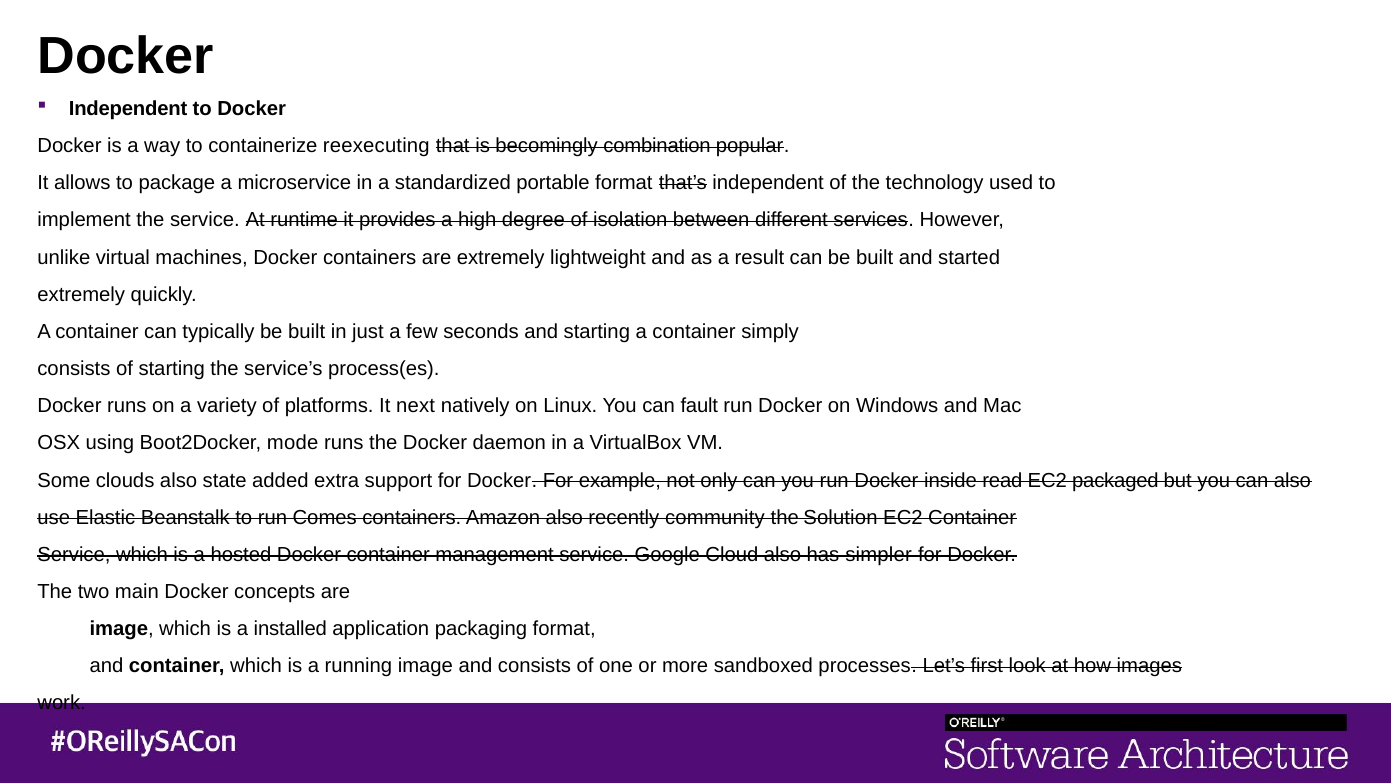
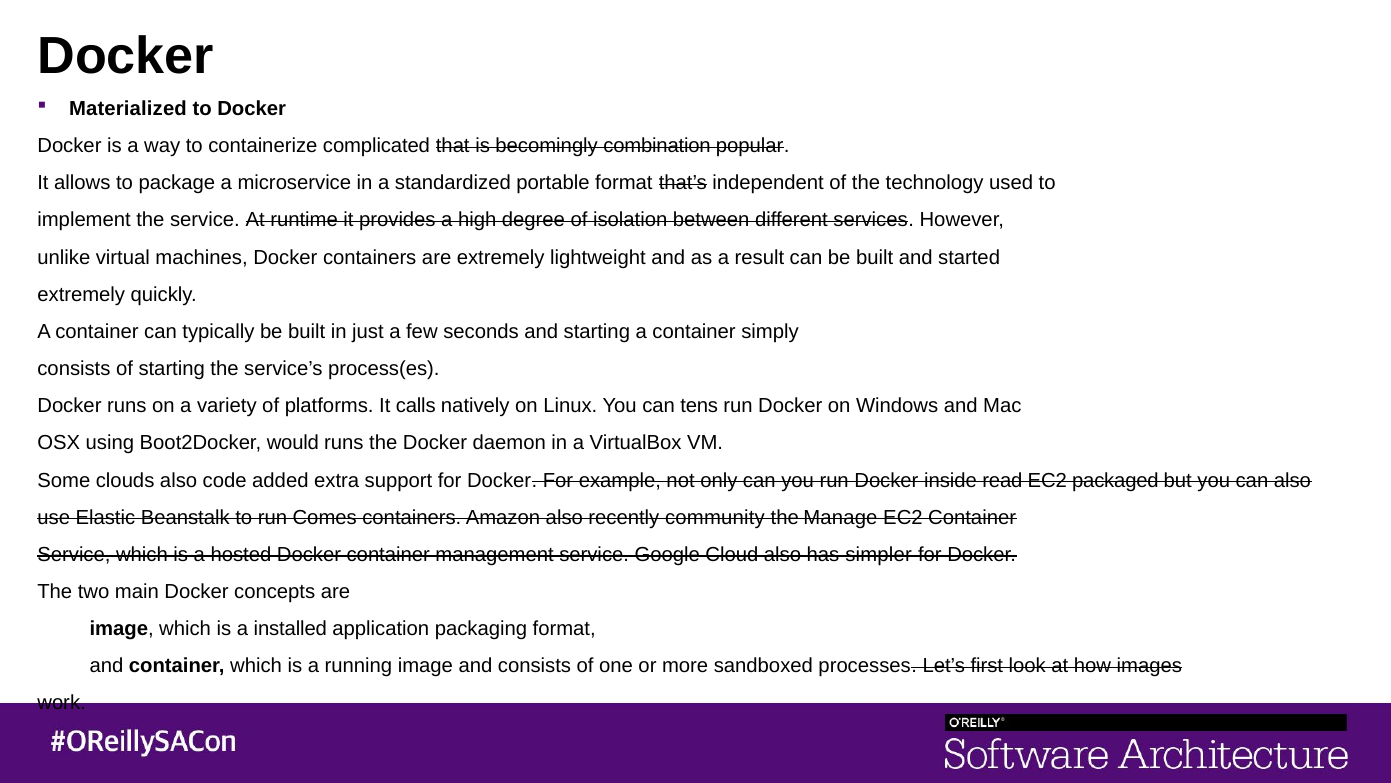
Independent at (128, 109): Independent -> Materialized
reexecuting: reexecuting -> complicated
next: next -> calls
fault: fault -> tens
mode: mode -> would
state: state -> code
Solution: Solution -> Manage
